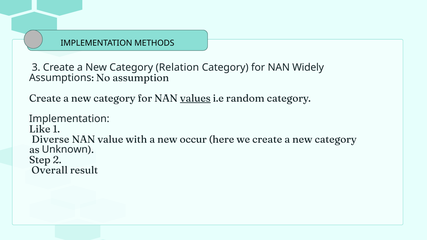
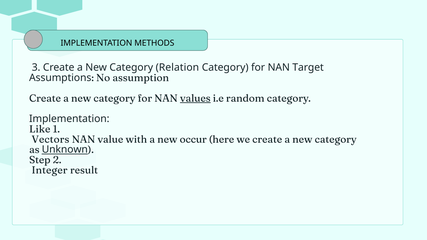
Widely: Widely -> Target
Diverse: Diverse -> Vectors
Unknown underline: none -> present
Overall: Overall -> Integer
